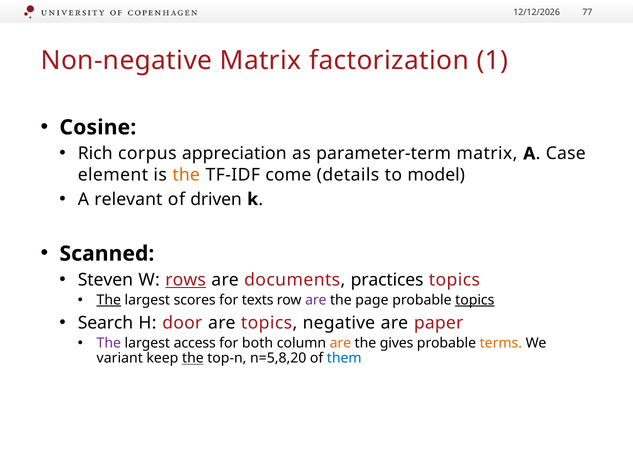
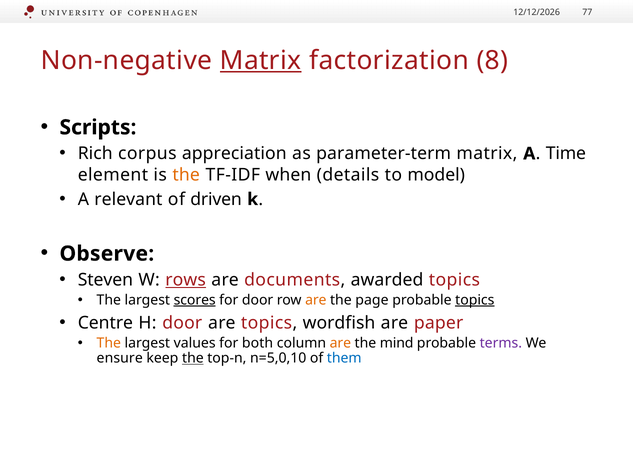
Matrix at (261, 61) underline: none -> present
1: 1 -> 8
Cosine: Cosine -> Scripts
Case: Case -> Time
come: come -> when
Scanned: Scanned -> Observe
practices: practices -> awarded
The at (109, 300) underline: present -> none
scores underline: none -> present
for texts: texts -> door
are at (316, 300) colour: purple -> orange
Search: Search -> Centre
negative: negative -> wordfish
The at (109, 343) colour: purple -> orange
access: access -> values
gives: gives -> mind
terms colour: orange -> purple
variant: variant -> ensure
n=5,8,20: n=5,8,20 -> n=5,0,10
